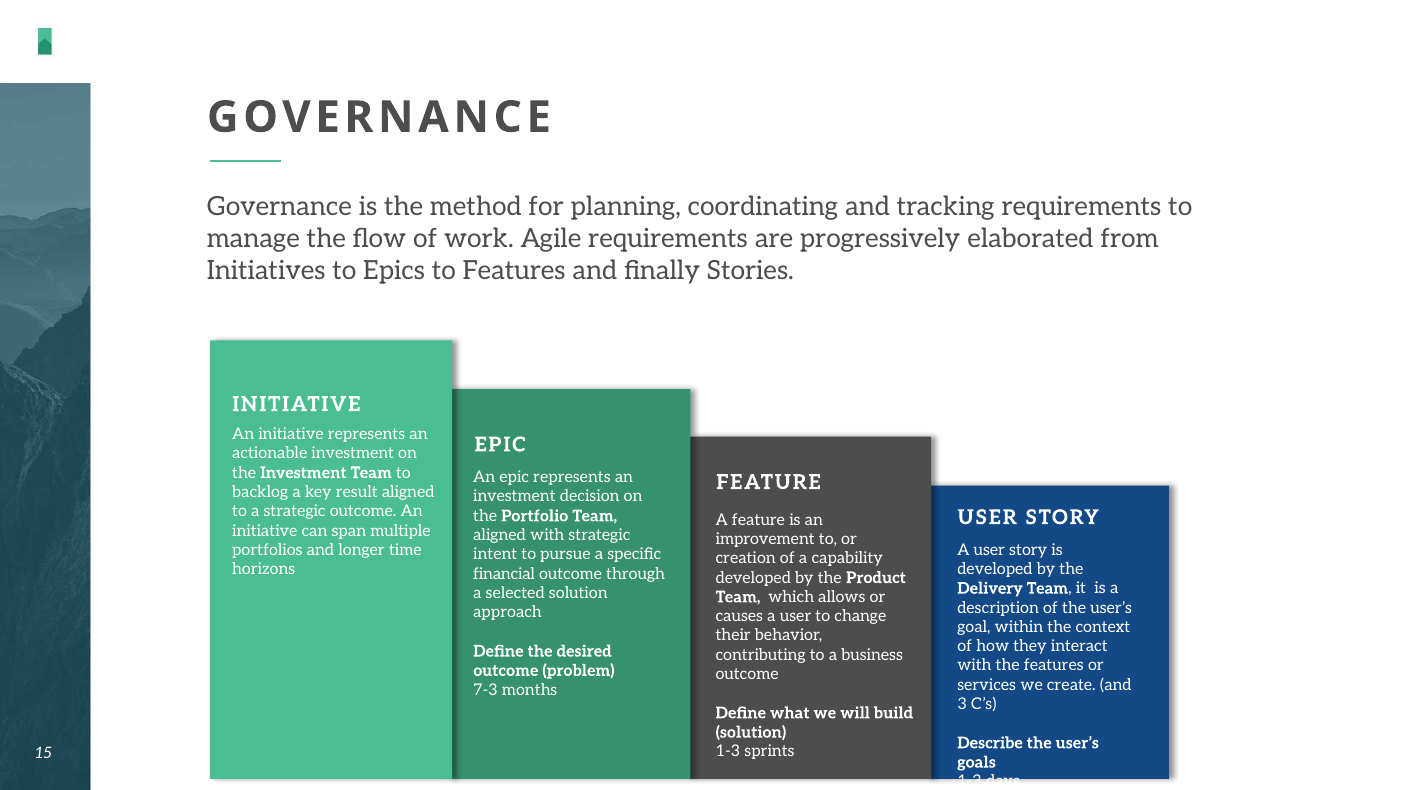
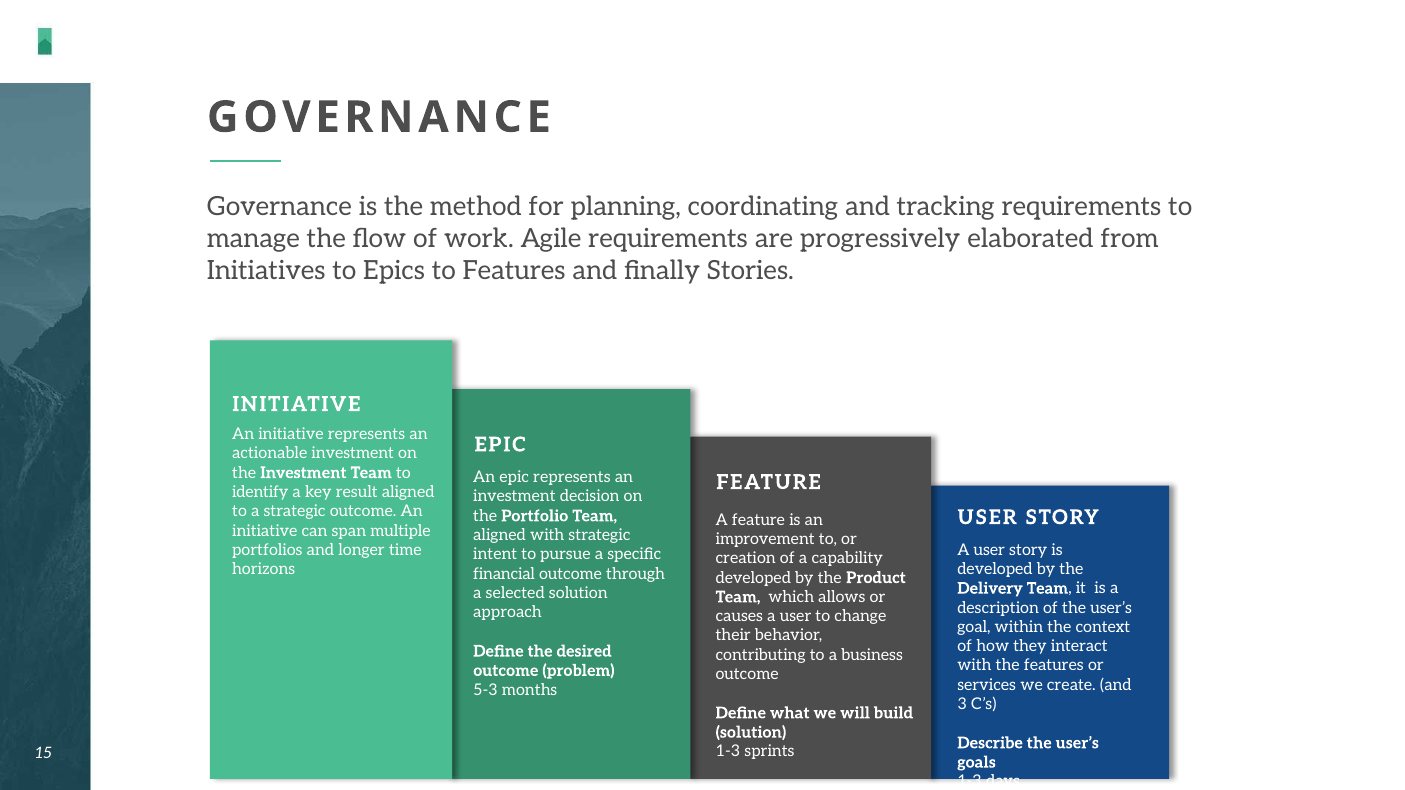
backlog: backlog -> identify
7-3: 7-3 -> 5-3
